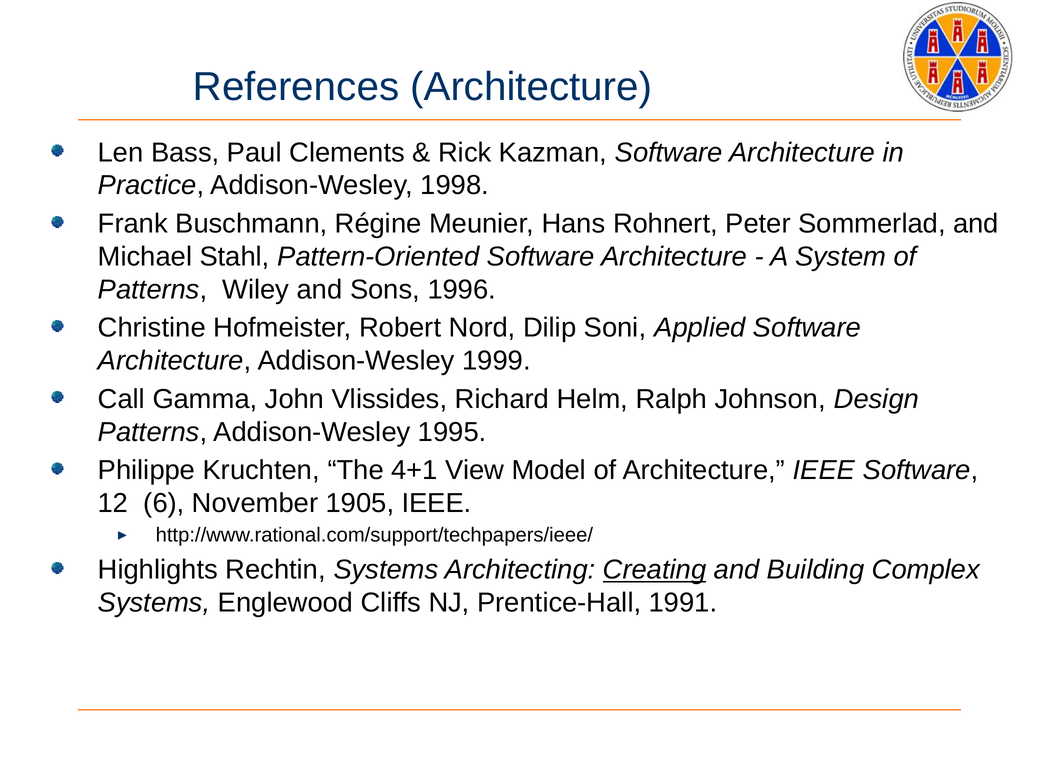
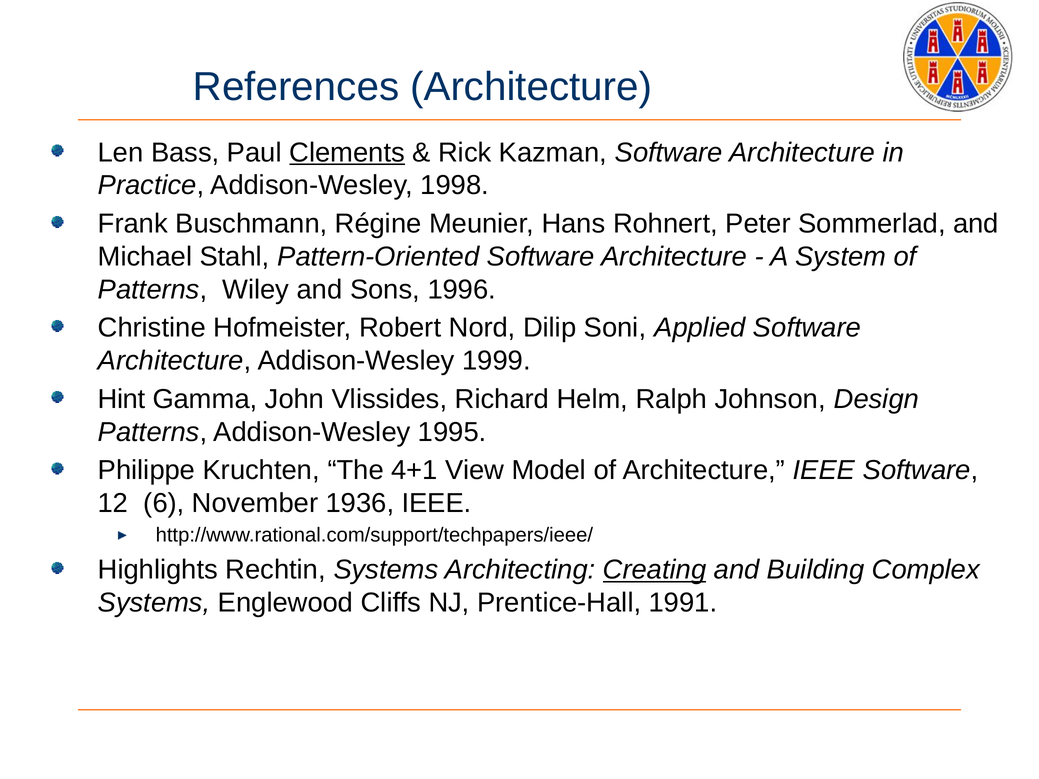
Clements underline: none -> present
Call: Call -> Hint
1905: 1905 -> 1936
